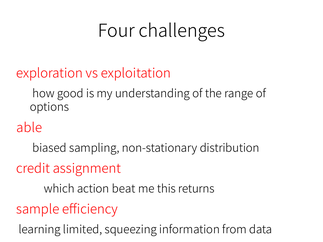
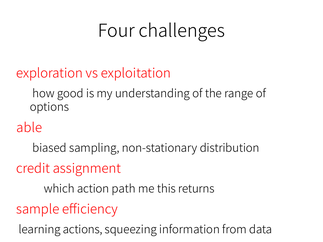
beat: beat -> path
limited: limited -> actions
